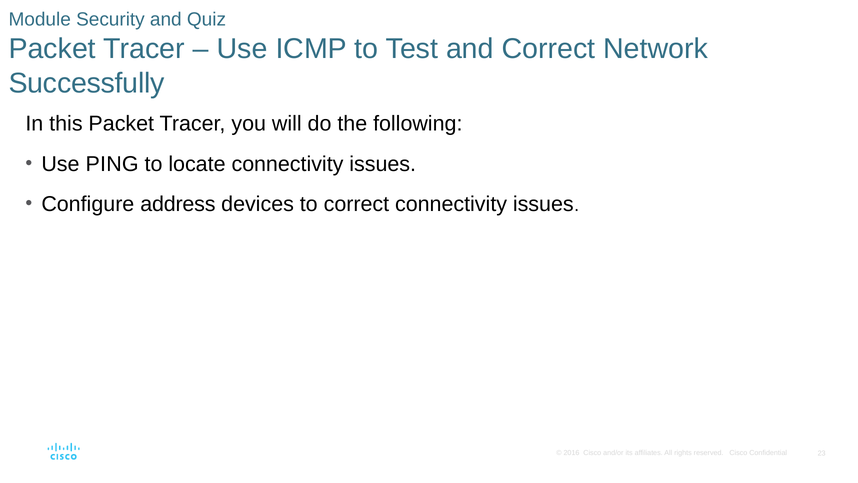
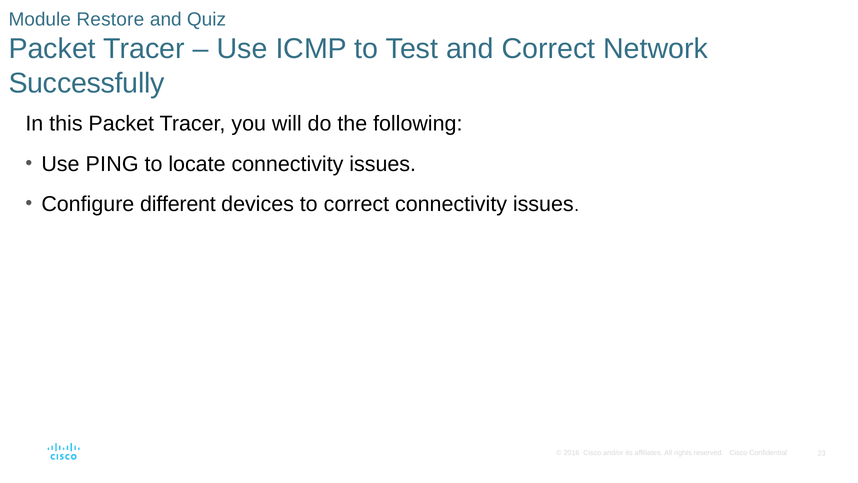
Security: Security -> Restore
address: address -> different
